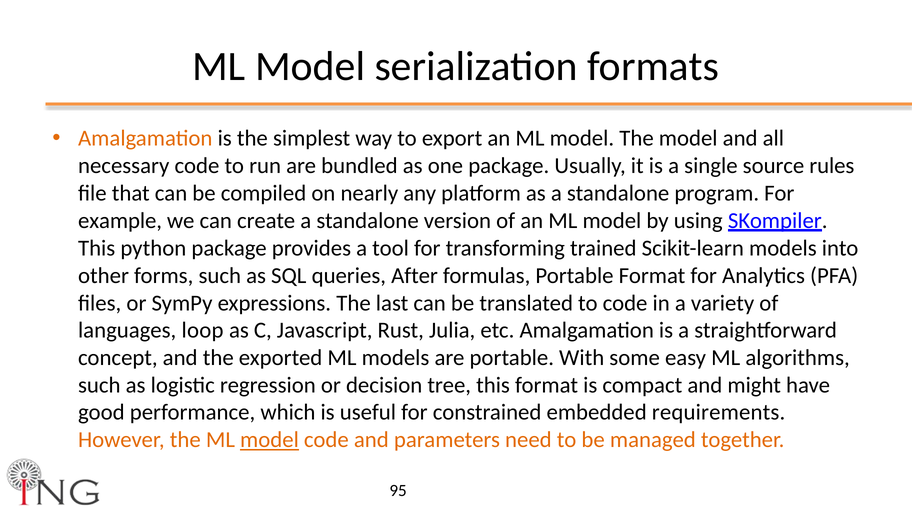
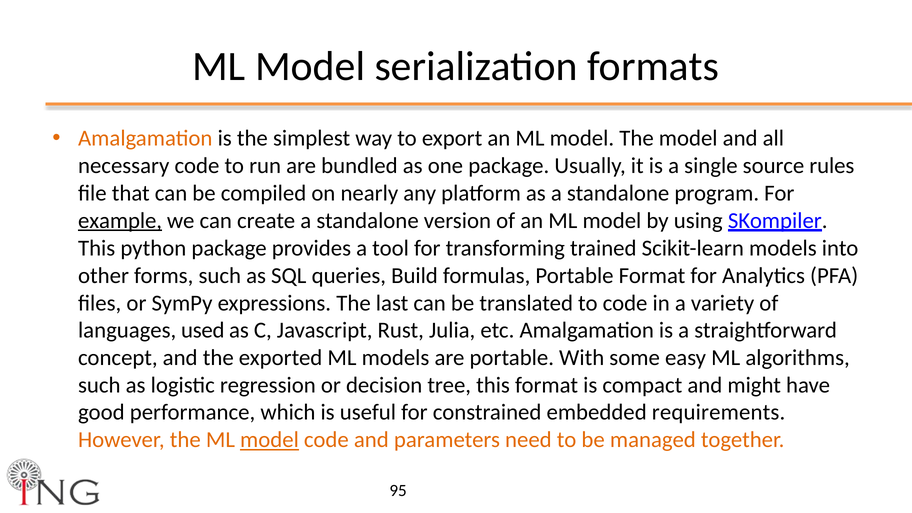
example underline: none -> present
After: After -> Build
loop: loop -> used
